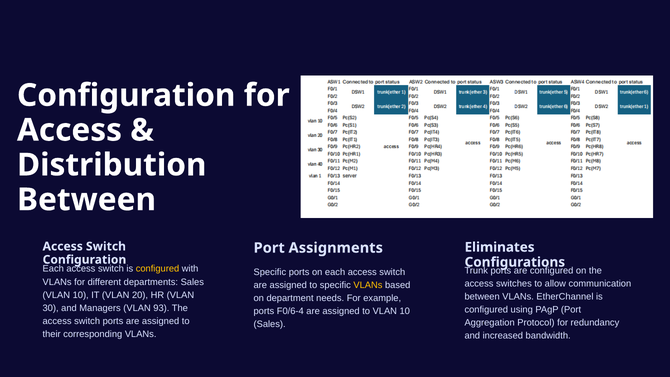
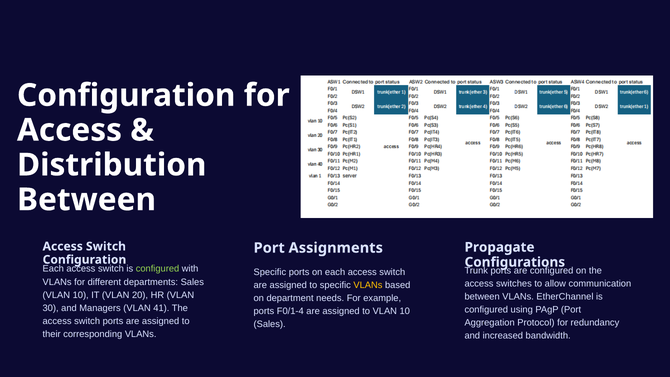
Eliminates: Eliminates -> Propagate
configured at (158, 269) colour: yellow -> light green
93: 93 -> 41
F0/6-4: F0/6-4 -> F0/1-4
